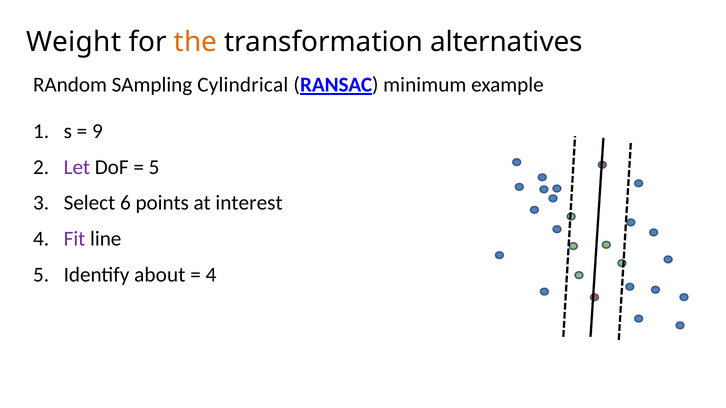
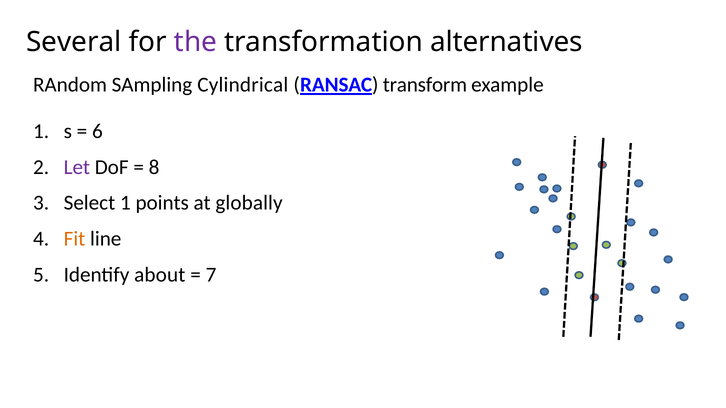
Weight: Weight -> Several
the colour: orange -> purple
minimum: minimum -> transform
9: 9 -> 6
5 at (154, 167): 5 -> 8
Select 6: 6 -> 1
interest: interest -> globally
Fit colour: purple -> orange
4 at (211, 275): 4 -> 7
